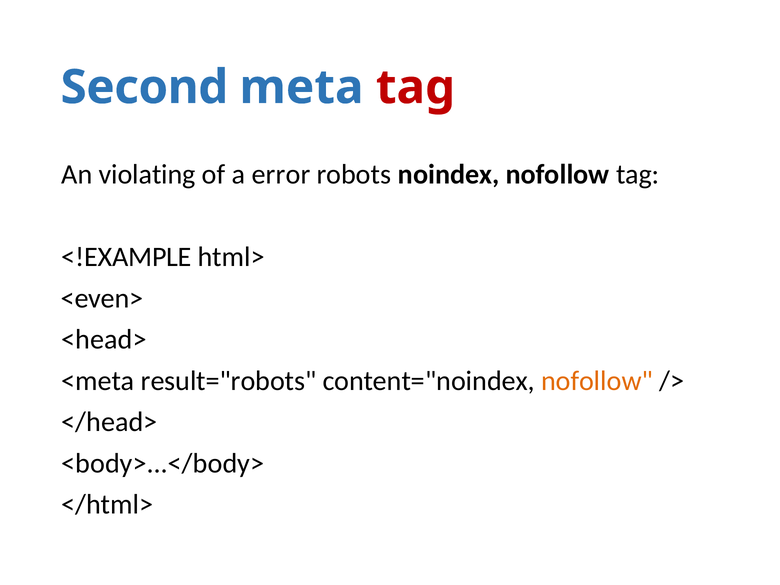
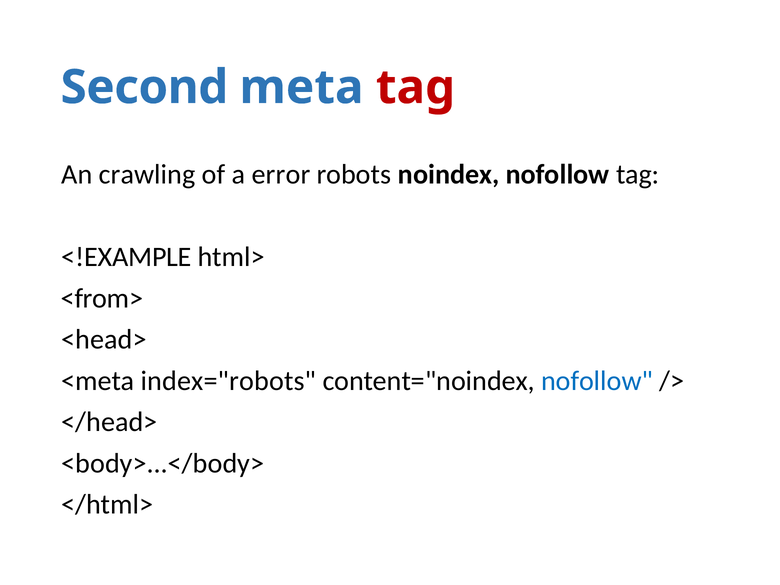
violating: violating -> crawling
<even>: <even> -> <from>
result="robots: result="robots -> index="robots
nofollow at (597, 381) colour: orange -> blue
